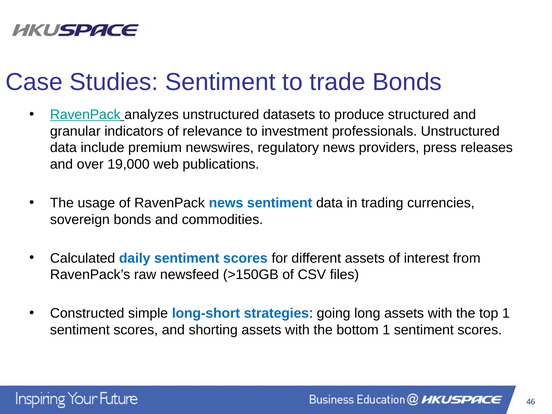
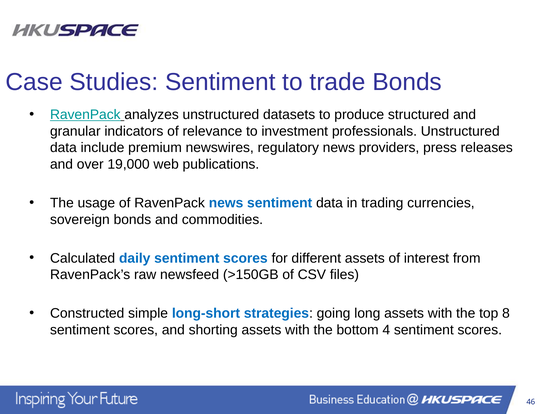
top 1: 1 -> 8
bottom 1: 1 -> 4
